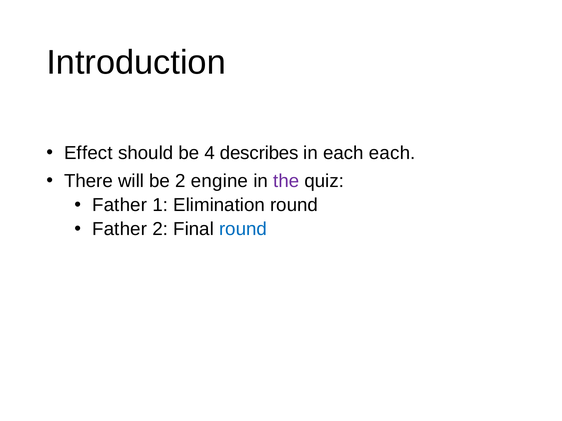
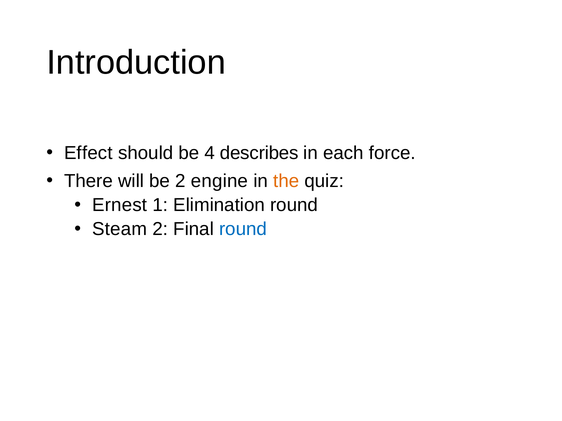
each each: each -> force
the colour: purple -> orange
Father at (120, 205): Father -> Ernest
Father at (120, 229): Father -> Steam
